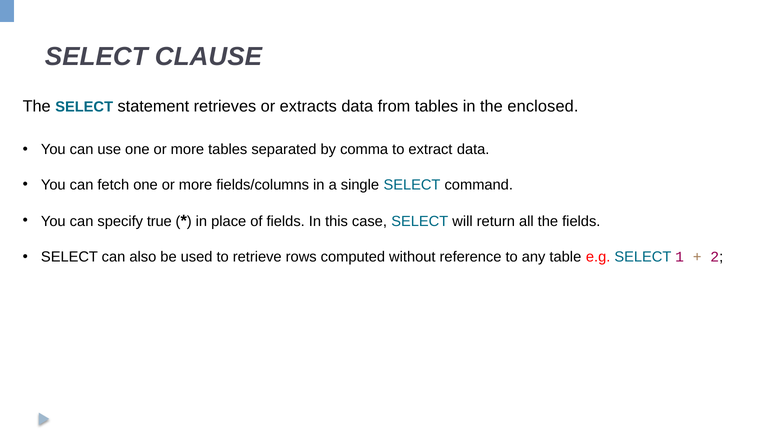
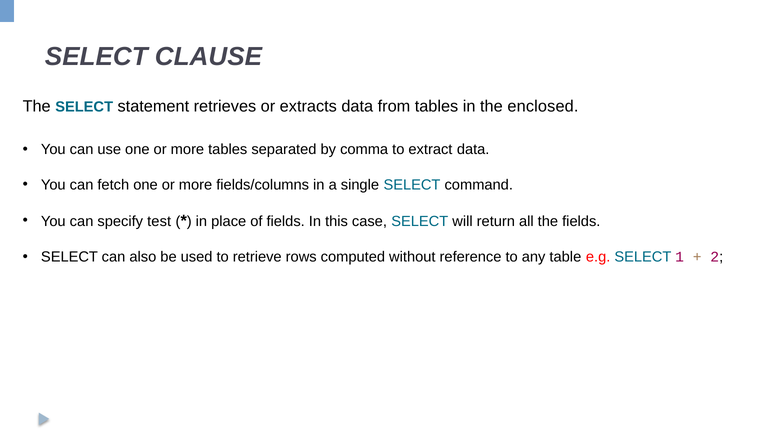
true: true -> test
